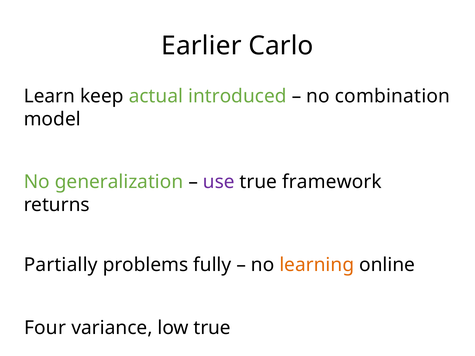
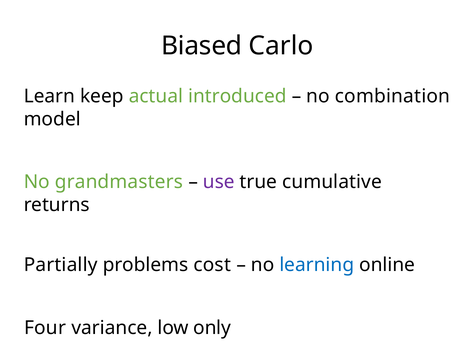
Earlier: Earlier -> Biased
generalization: generalization -> grandmasters
framework: framework -> cumulative
fully: fully -> cost
learning colour: orange -> blue
low true: true -> only
